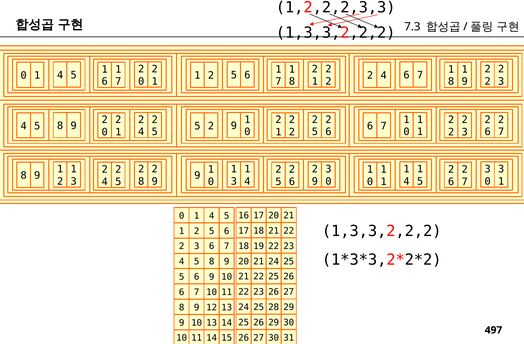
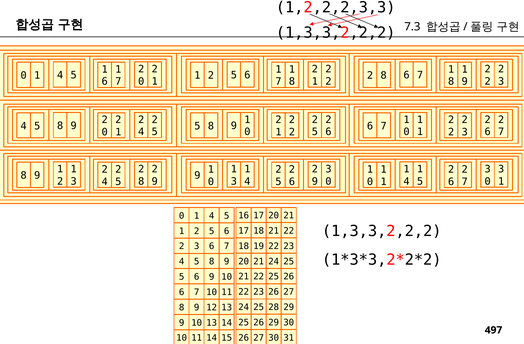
4 at (384, 76): 4 -> 8
2 at (211, 126): 2 -> 8
